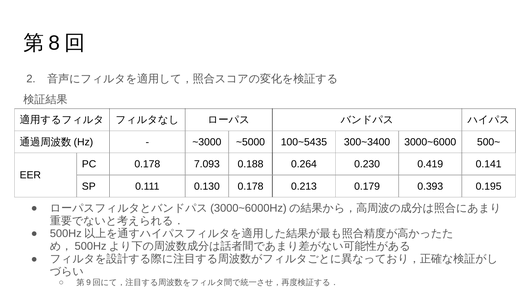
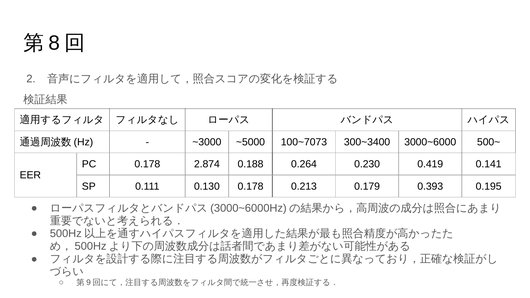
100~5435: 100~5435 -> 100~7073
7.093: 7.093 -> 2.874
